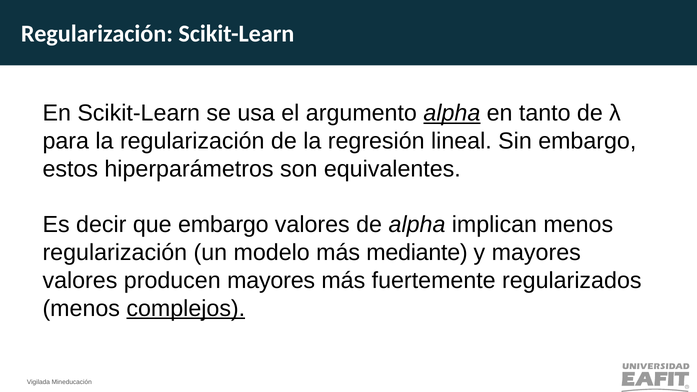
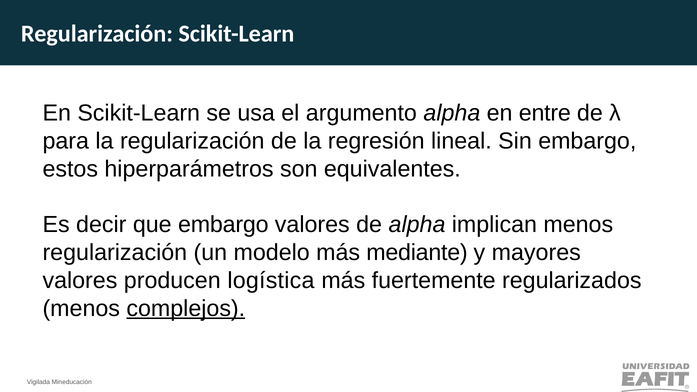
alpha at (452, 113) underline: present -> none
tanto: tanto -> entre
producen mayores: mayores -> logística
